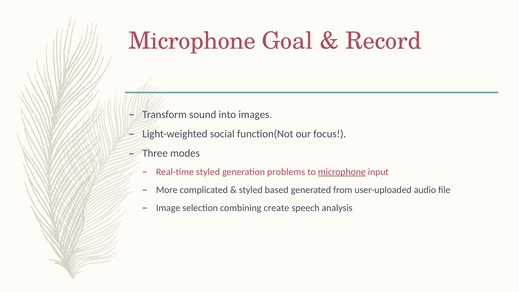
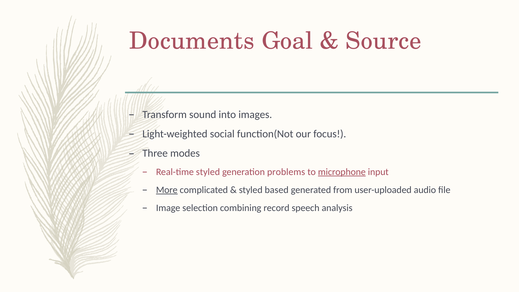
Microphone at (192, 41): Microphone -> Documents
Record: Record -> Source
More underline: none -> present
create: create -> record
